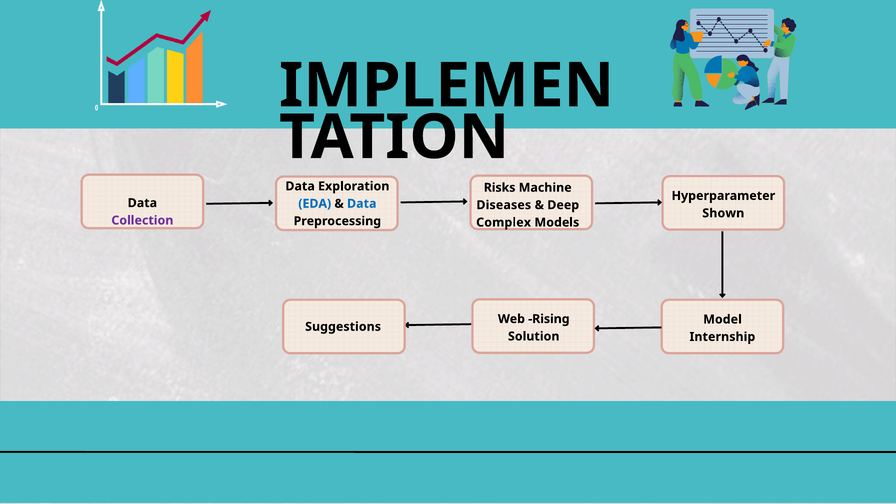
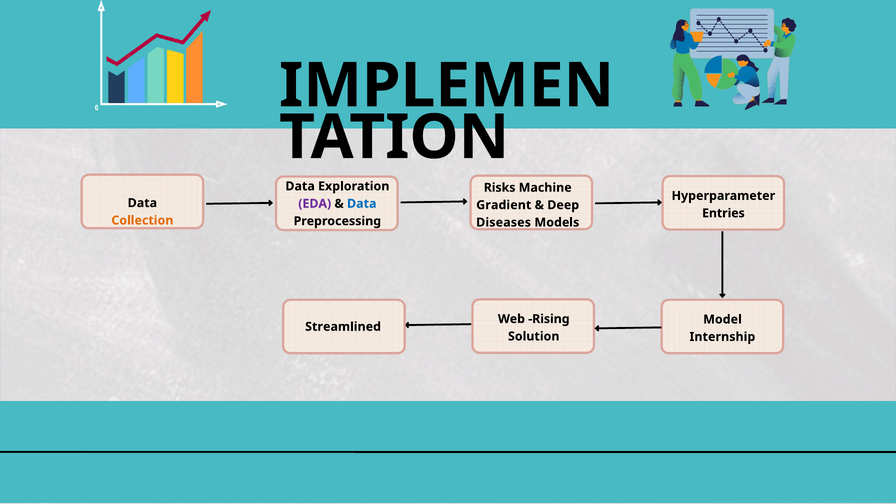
EDA colour: blue -> purple
Diseases: Diseases -> Gradient
Shown: Shown -> Entries
Collection colour: purple -> orange
Complex: Complex -> Diseases
Suggestions: Suggestions -> Streamlined
